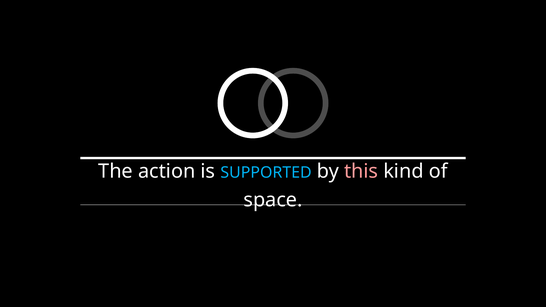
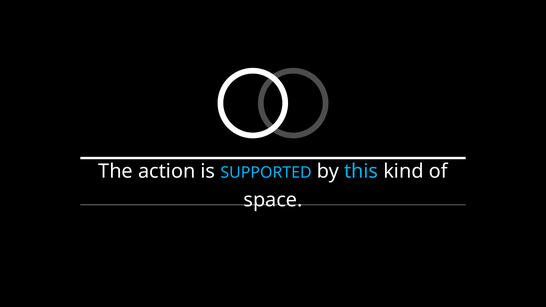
this colour: pink -> light blue
